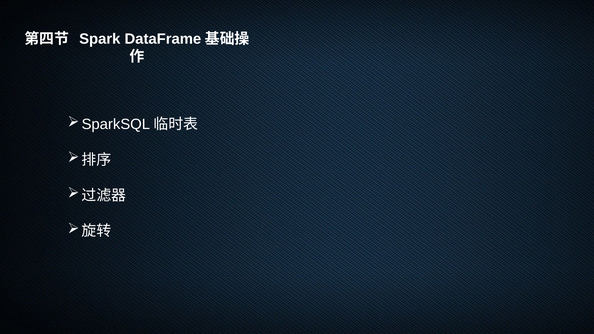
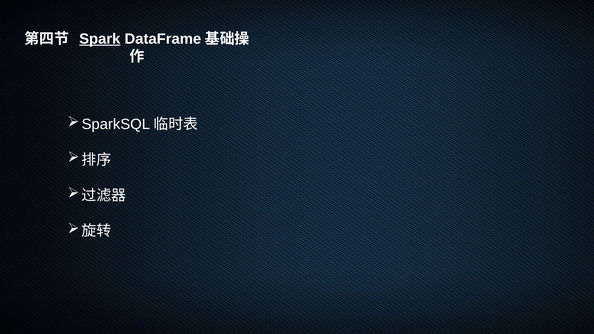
Spark underline: none -> present
